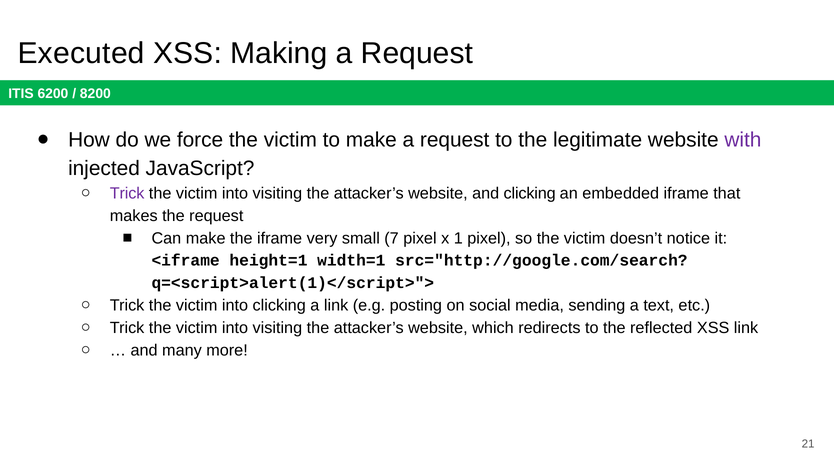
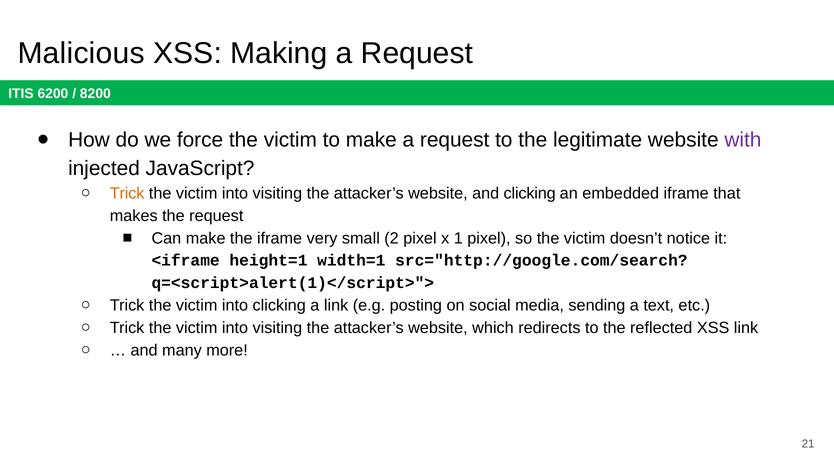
Executed: Executed -> Malicious
Trick at (127, 193) colour: purple -> orange
7: 7 -> 2
